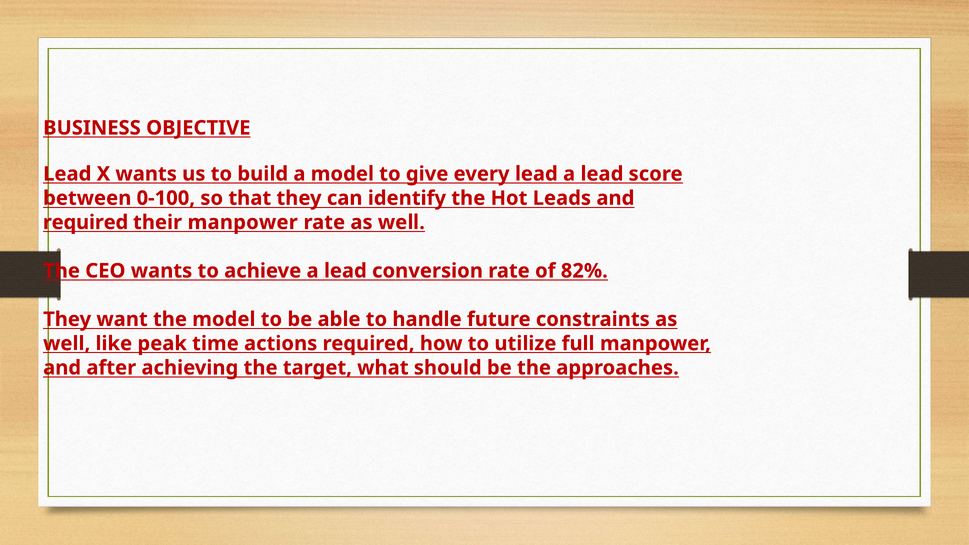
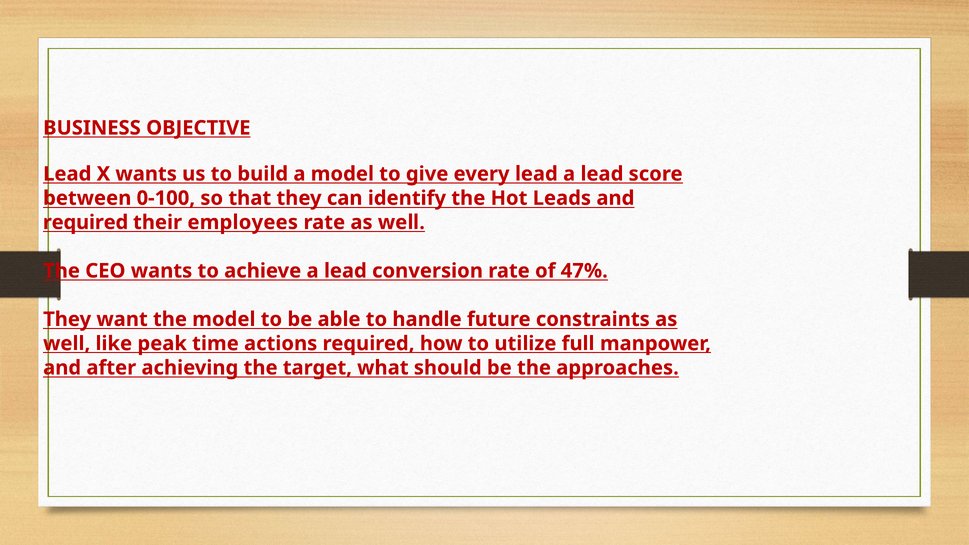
their manpower: manpower -> employees
82%: 82% -> 47%
